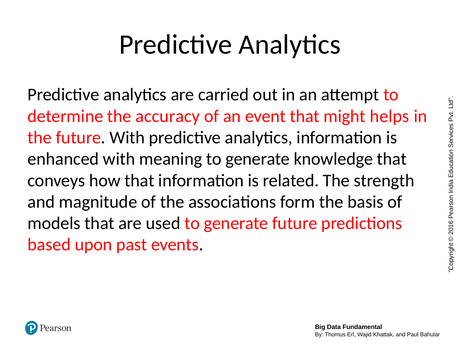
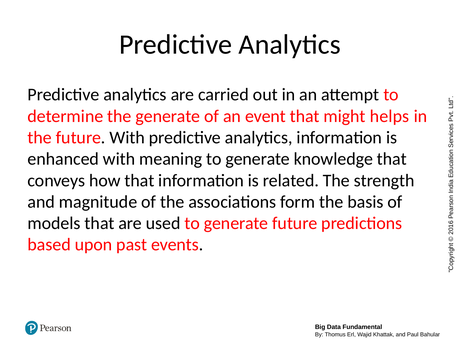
the accuracy: accuracy -> generate
